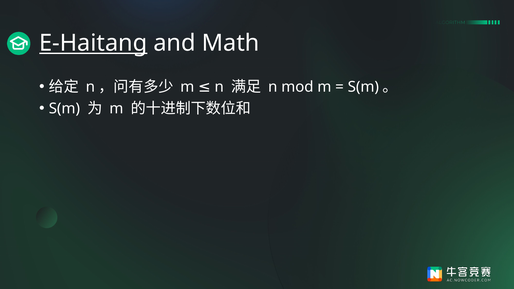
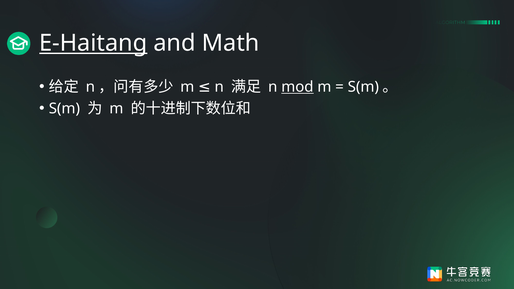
mod underline: none -> present
